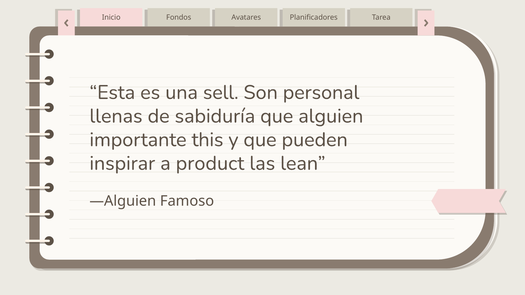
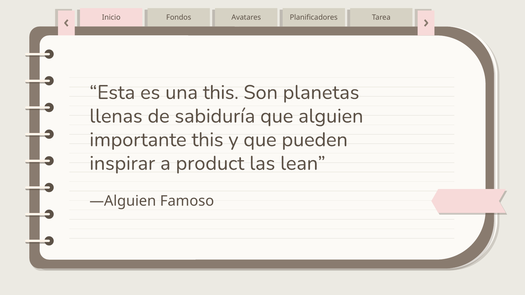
una sell: sell -> this
personal: personal -> planetas
